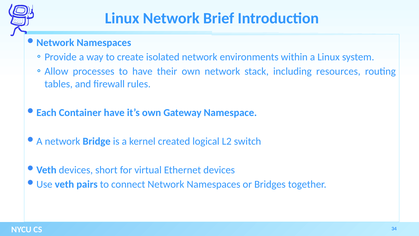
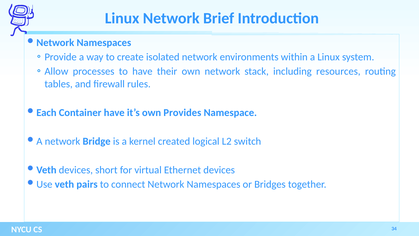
Gateway: Gateway -> Provides
